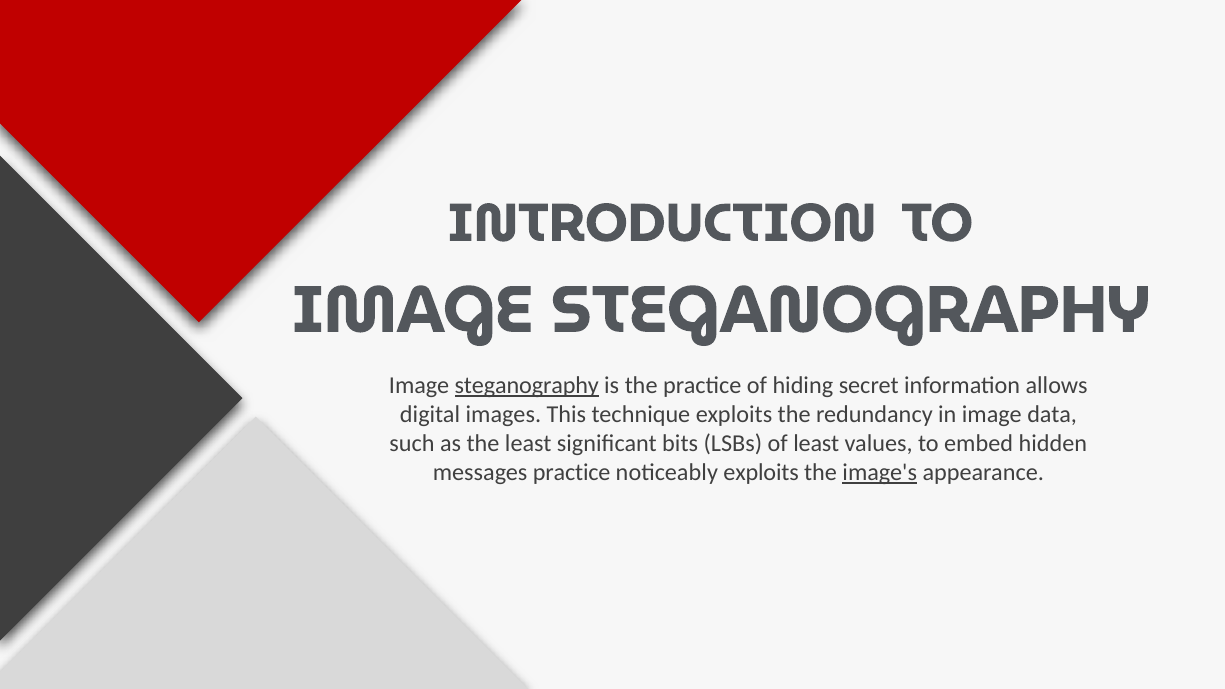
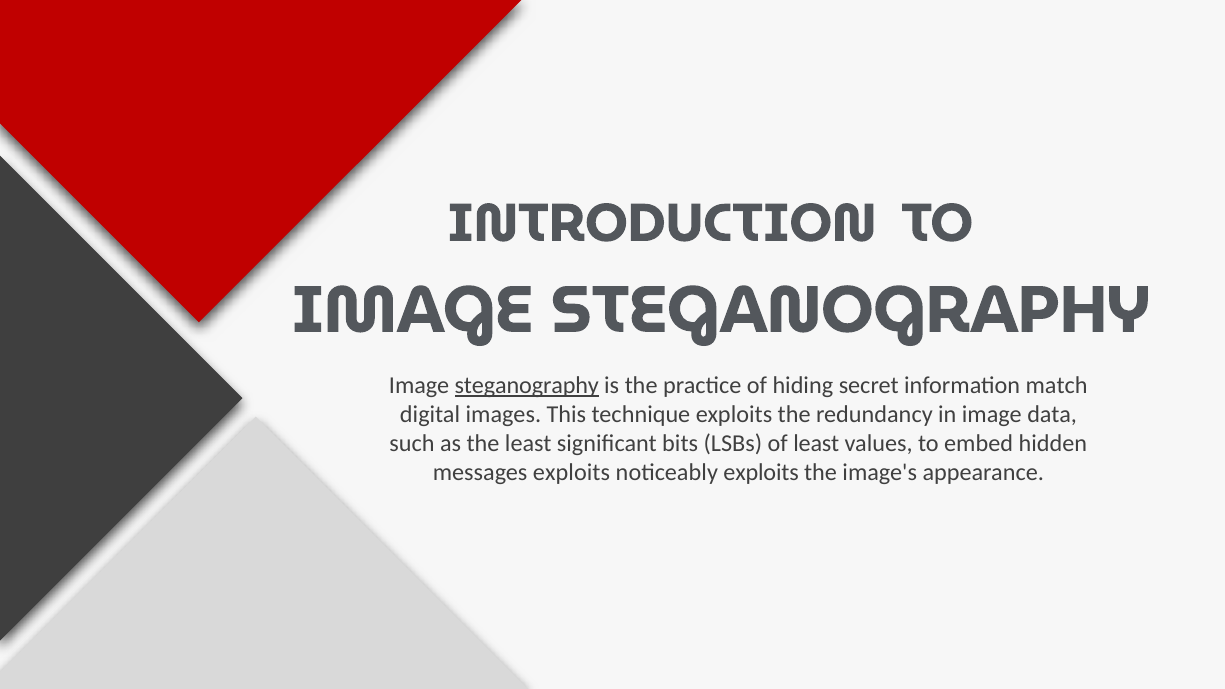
allows: allows -> match
messages practice: practice -> exploits
image's underline: present -> none
